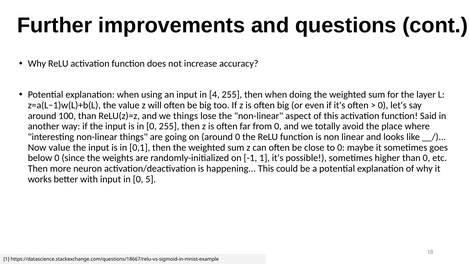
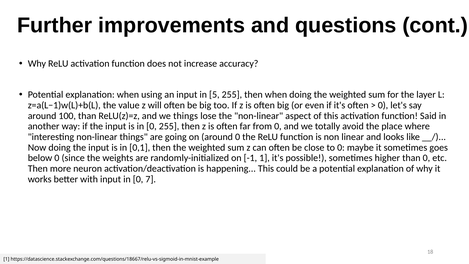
4: 4 -> 5
Now value: value -> doing
5: 5 -> 7
